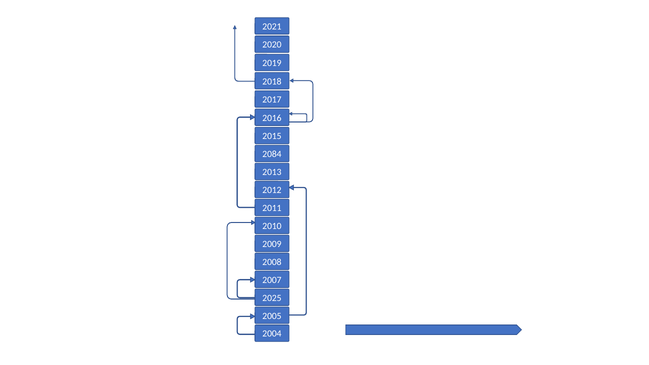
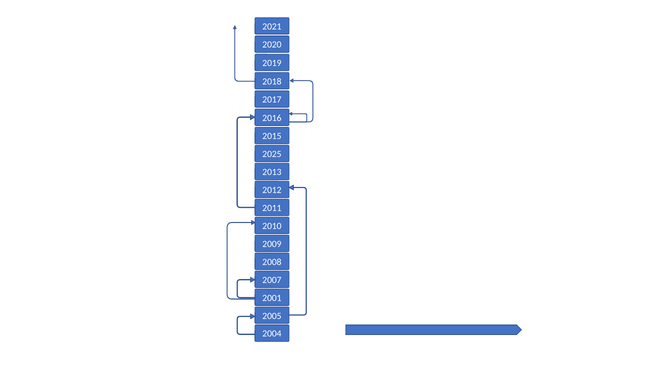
2084: 2084 -> 2025
2025: 2025 -> 2001
